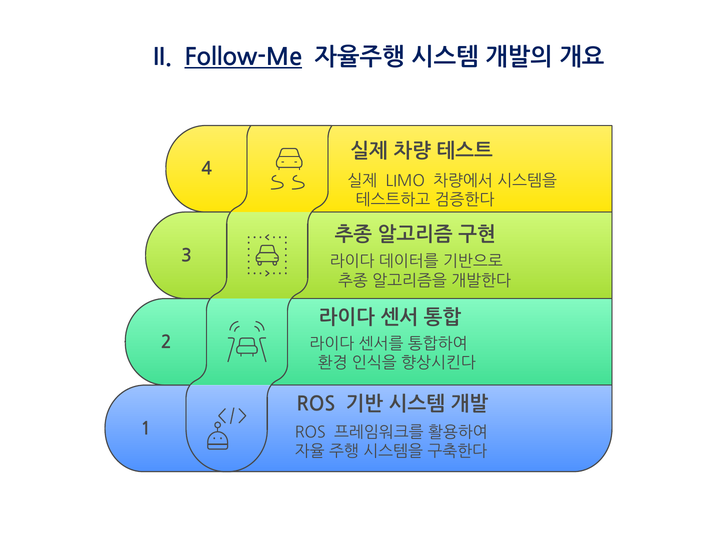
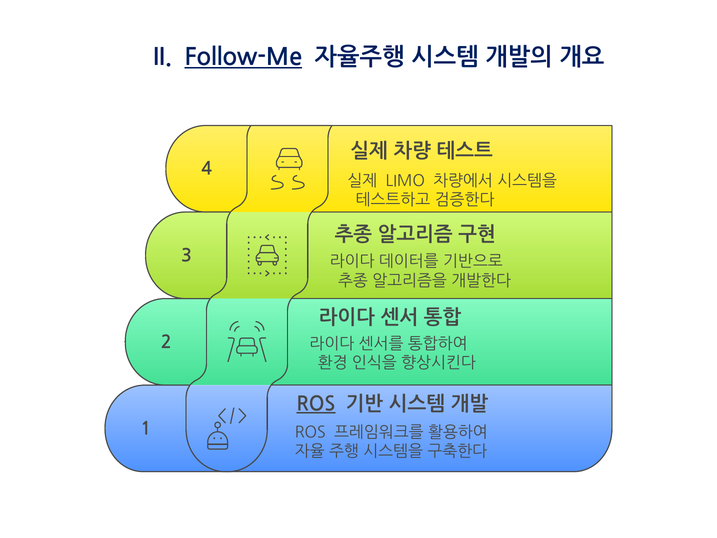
ROS at (316, 404) underline: none -> present
